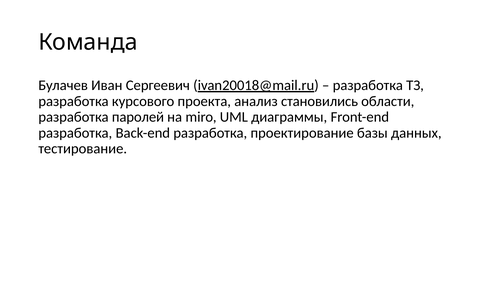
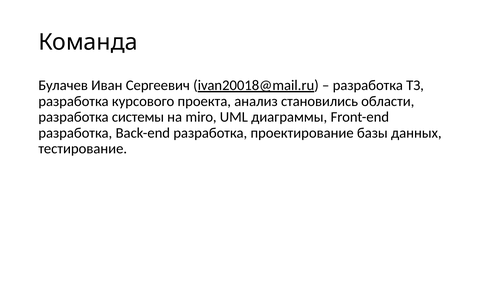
паролей: паролей -> системы
